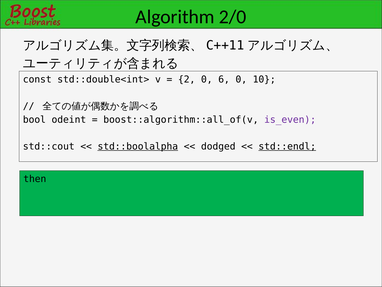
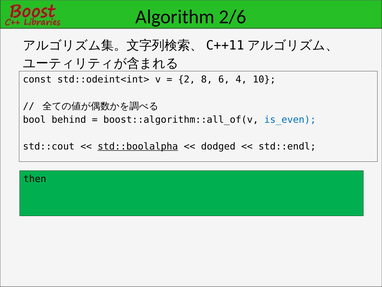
2/0: 2/0 -> 2/6
std::double<int>: std::double<int> -> std::odeint<int>
2 0: 0 -> 8
6 0: 0 -> 4
odeint: odeint -> behind
is_even colour: purple -> blue
std::endl underline: present -> none
